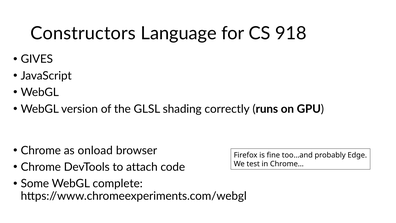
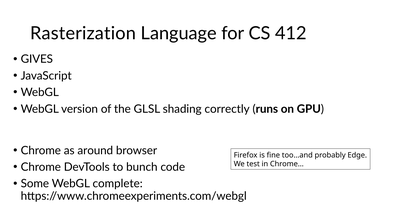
Constructors: Constructors -> Rasterization
918: 918 -> 412
onload: onload -> around
attach: attach -> bunch
